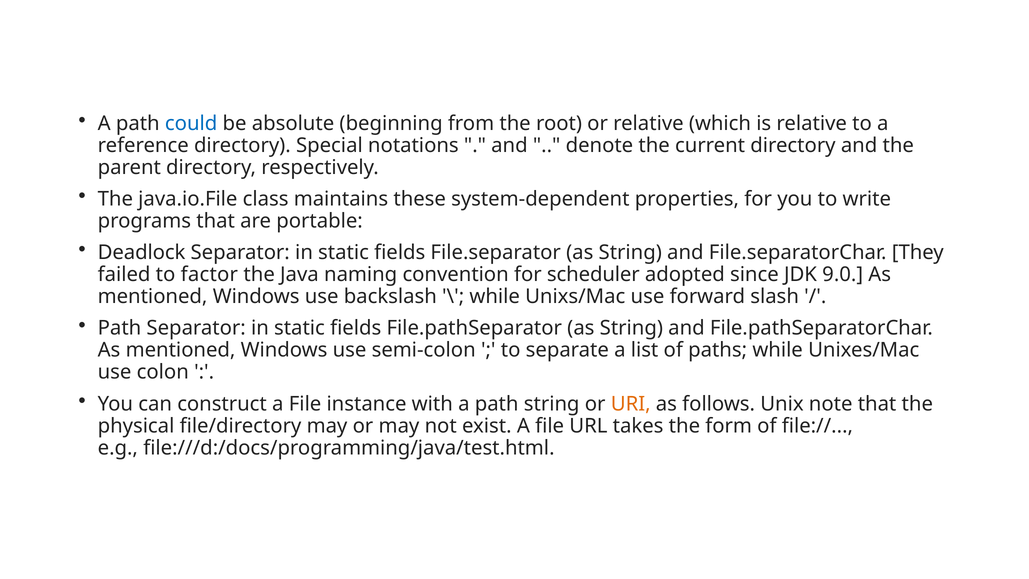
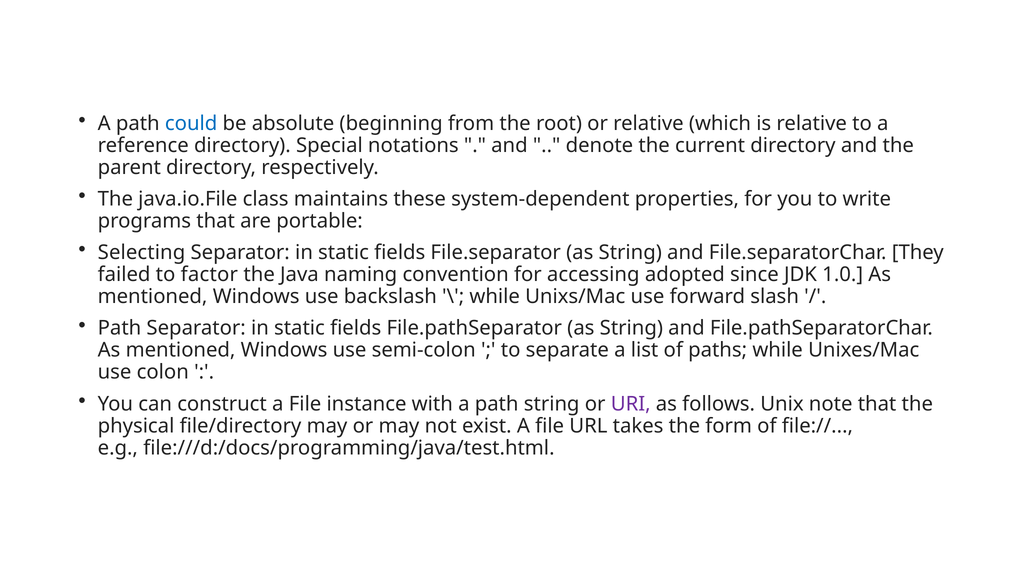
Deadlock: Deadlock -> Selecting
scheduler: scheduler -> accessing
9.0: 9.0 -> 1.0
URI colour: orange -> purple
